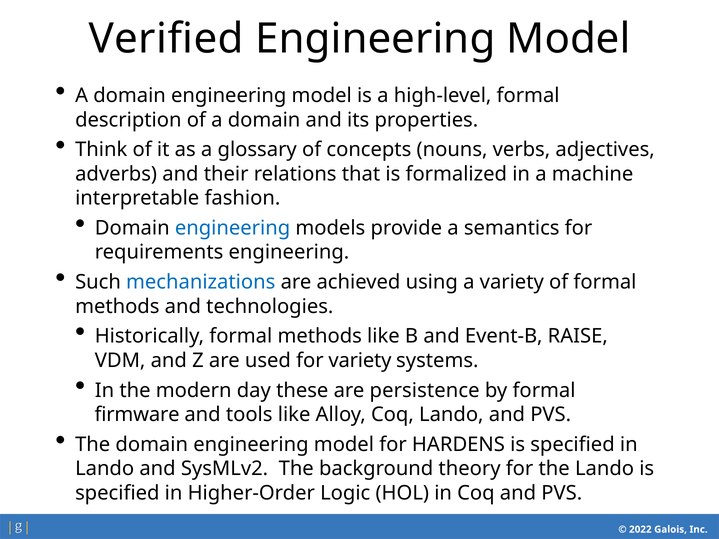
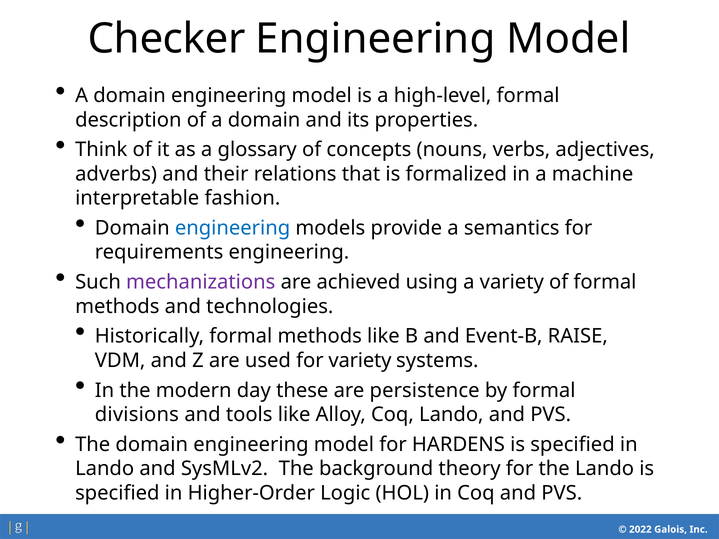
Verified: Verified -> Checker
mechanizations colour: blue -> purple
firmware: firmware -> divisions
